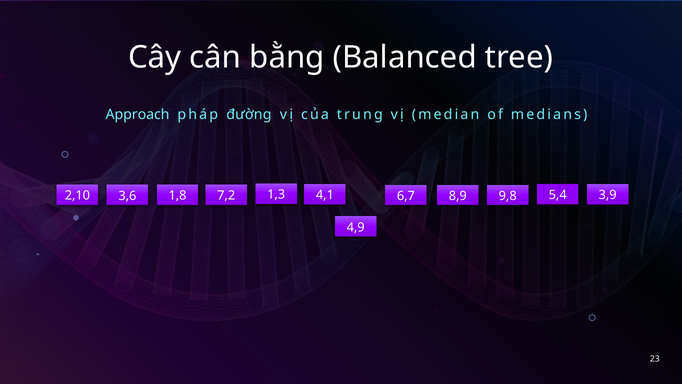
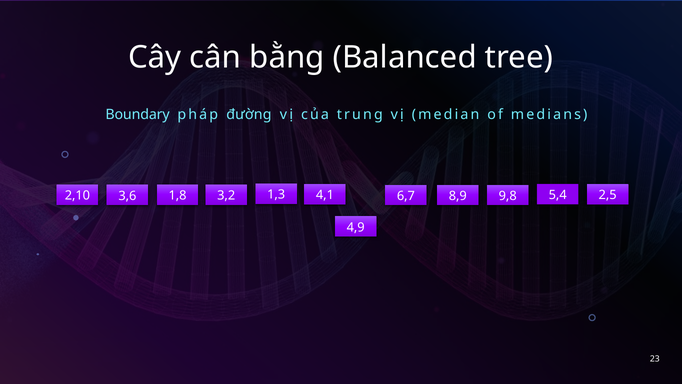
Approach: Approach -> Boundary
7,2: 7,2 -> 3,2
3,9: 3,9 -> 2,5
